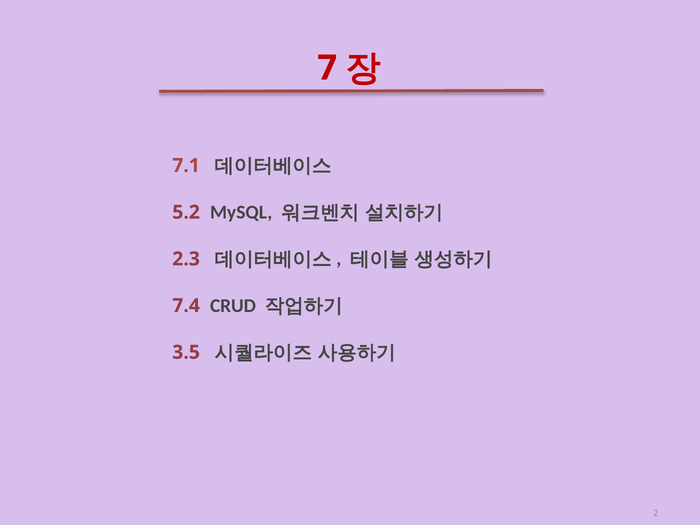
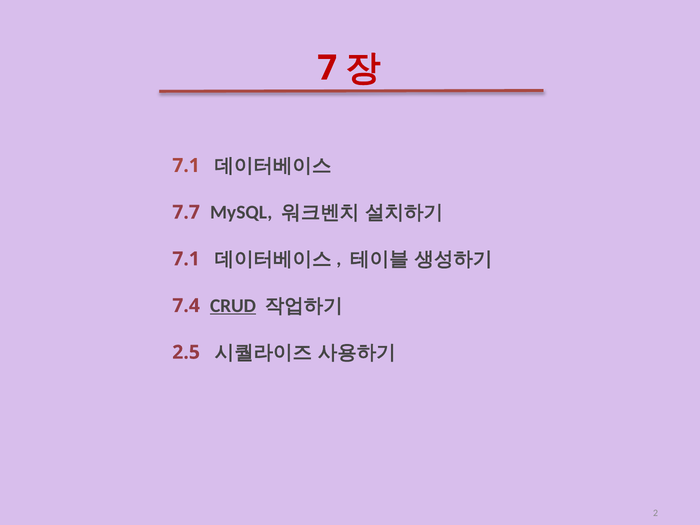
5.2: 5.2 -> 7.7
2.3 at (186, 259): 2.3 -> 7.1
CRUD underline: none -> present
3.5: 3.5 -> 2.5
